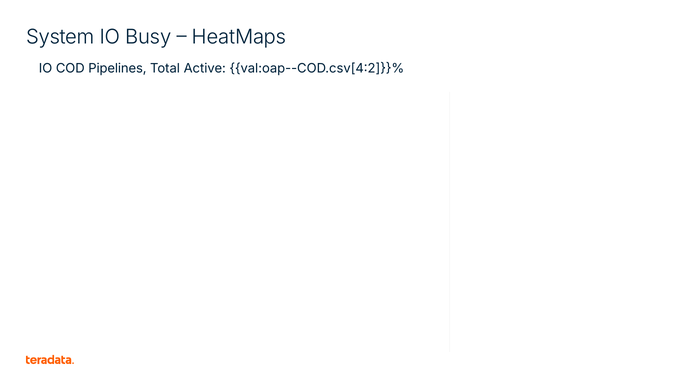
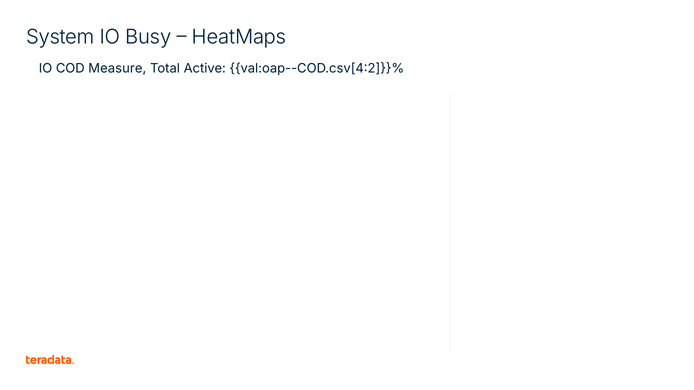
Pipelines: Pipelines -> Measure
